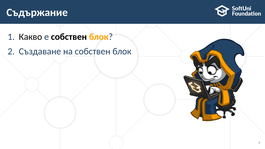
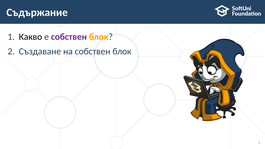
собствен at (69, 37) colour: black -> purple
